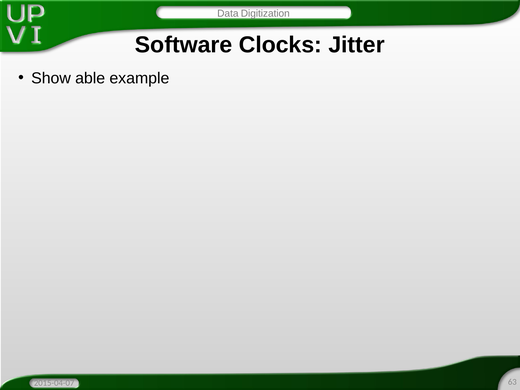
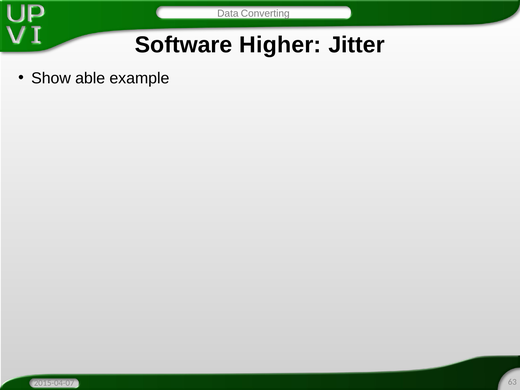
Digitization: Digitization -> Converting
Clocks: Clocks -> Higher
